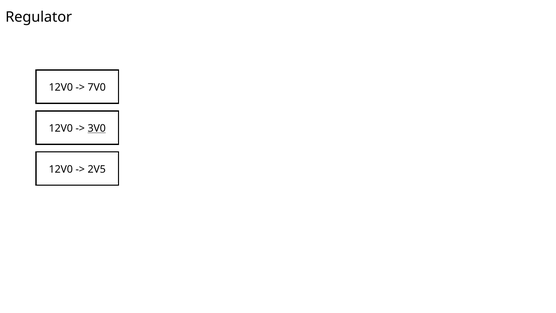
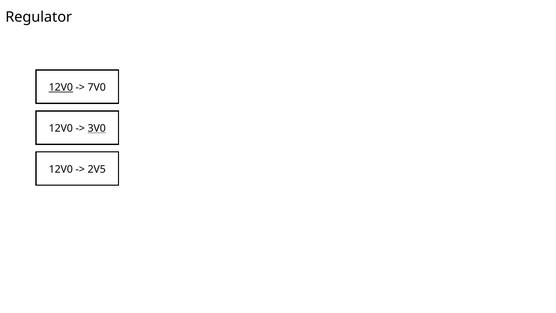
12V0 at (61, 87) underline: none -> present
